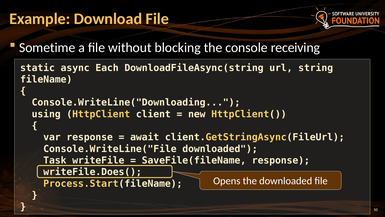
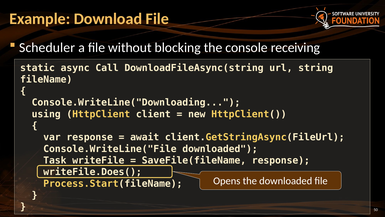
Sometime: Sometime -> Scheduler
Each: Each -> Call
